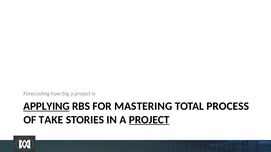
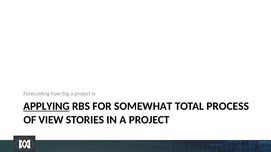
MASTERING: MASTERING -> SOMEWHAT
TAKE: TAKE -> VIEW
PROJECT at (149, 120) underline: present -> none
